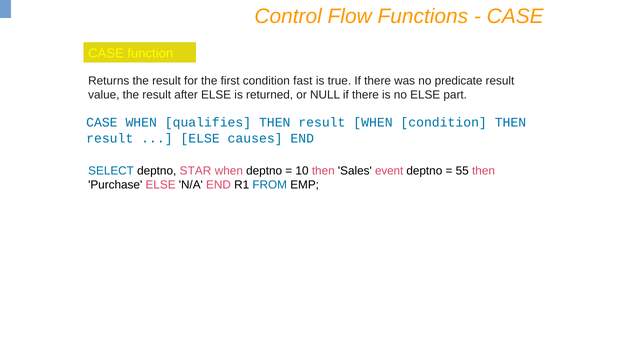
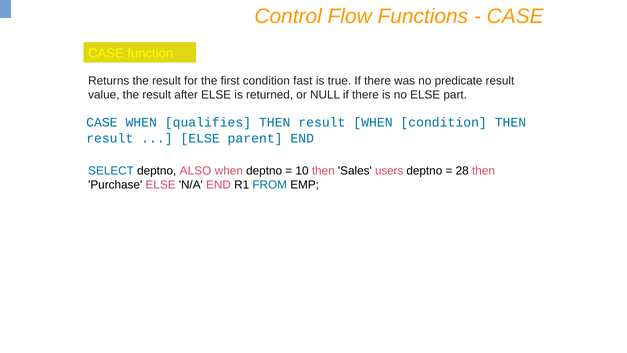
causes: causes -> parent
STAR: STAR -> ALSO
event: event -> users
55: 55 -> 28
